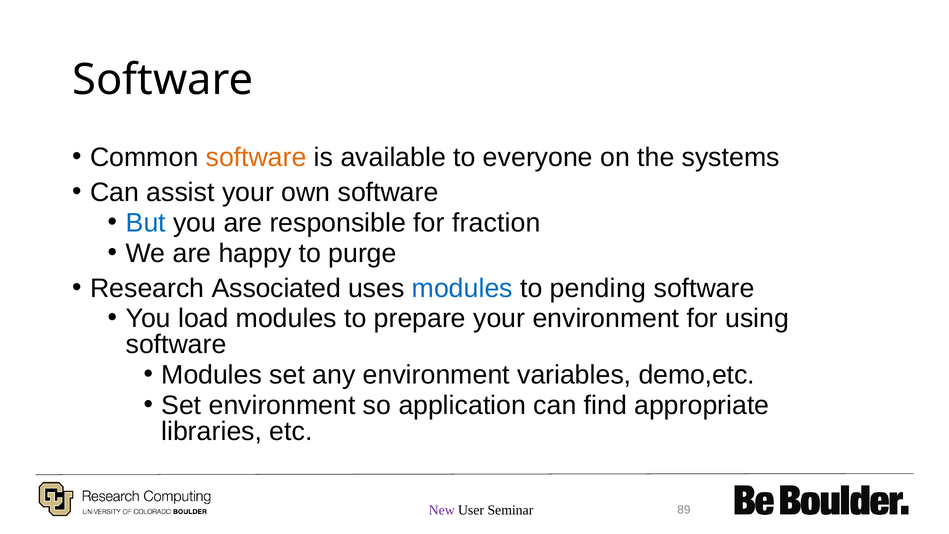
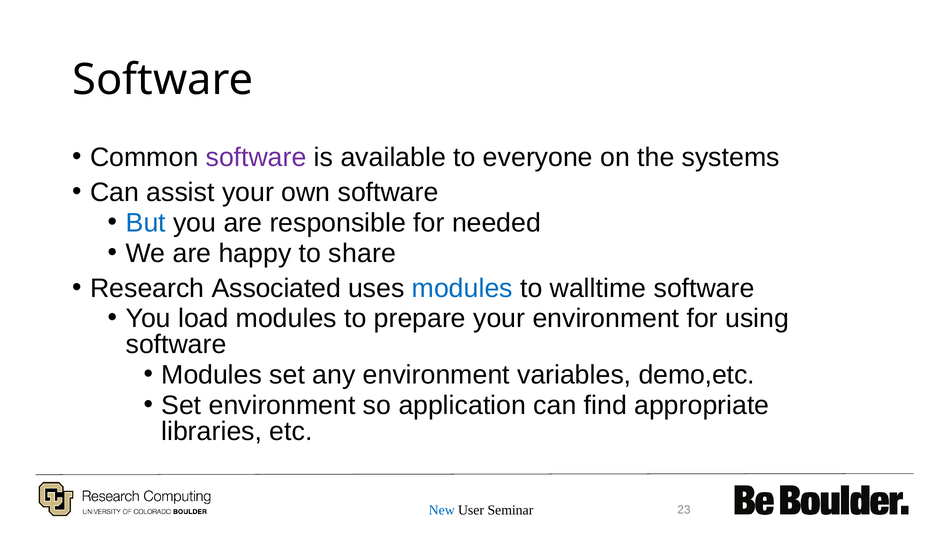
software at (256, 158) colour: orange -> purple
fraction: fraction -> needed
purge: purge -> share
pending: pending -> walltime
New colour: purple -> blue
89: 89 -> 23
